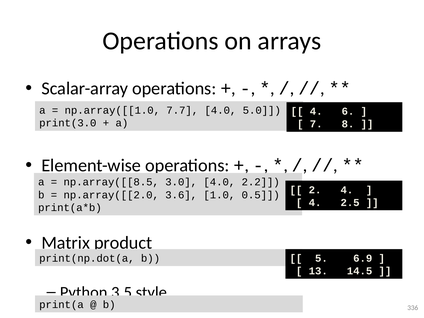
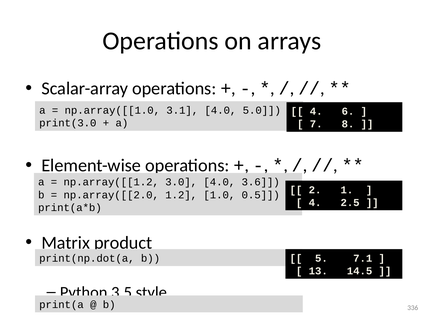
7.7: 7.7 -> 3.1
np.array([[8.5: np.array([[8.5 -> np.array([[1.2
2.2: 2.2 -> 3.6
2 4: 4 -> 1
3.6: 3.6 -> 1.2
6.9: 6.9 -> 7.1
